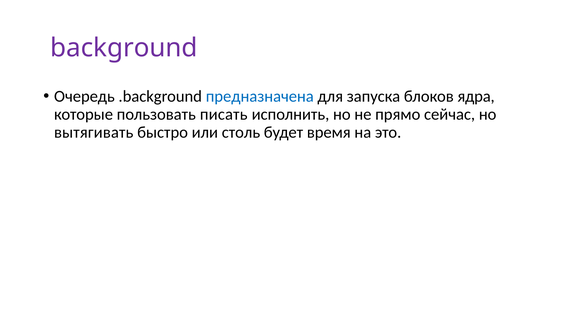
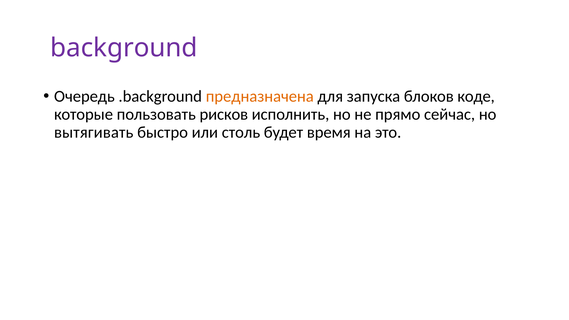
предназначена colour: blue -> orange
ядра: ядра -> коде
писать: писать -> рисков
